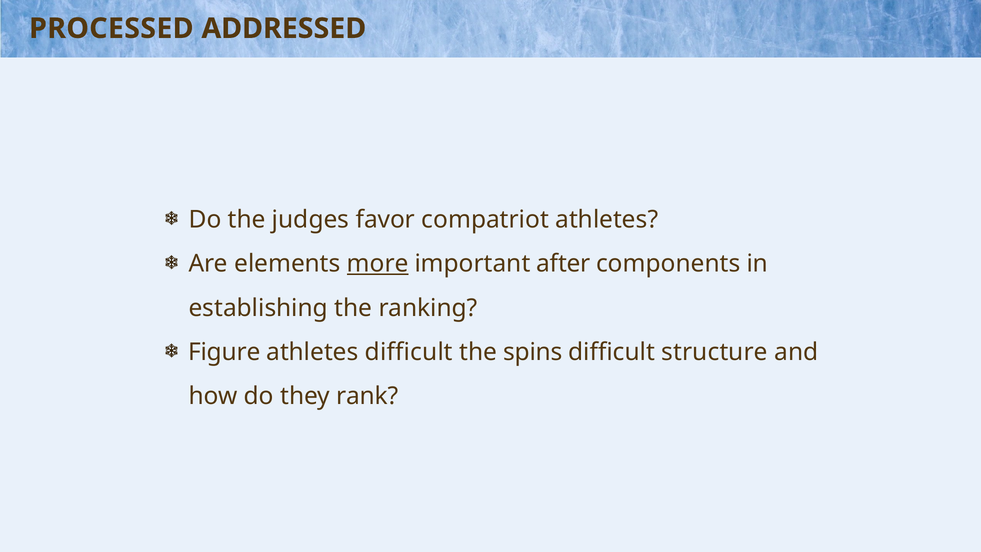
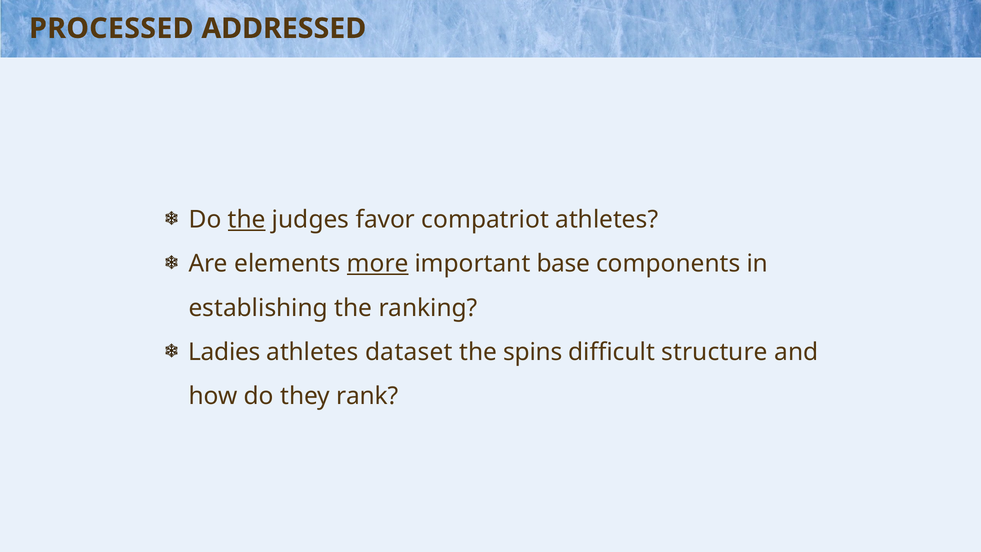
the at (247, 220) underline: none -> present
after: after -> base
Figure: Figure -> Ladies
athletes difficult: difficult -> dataset
